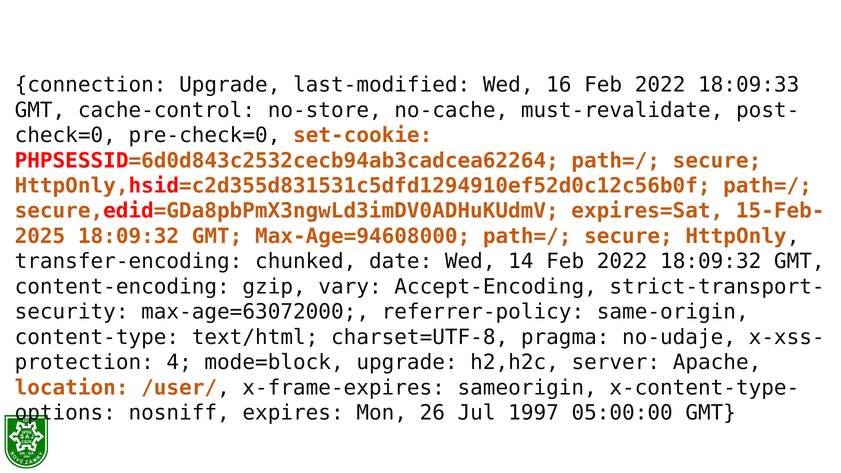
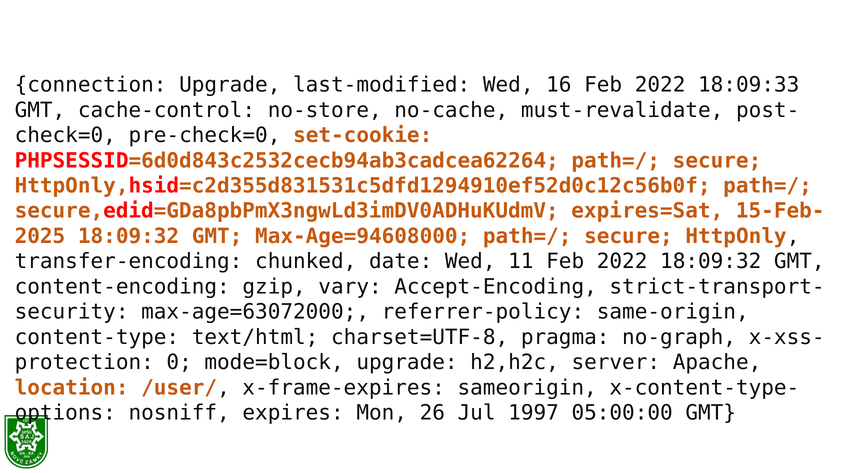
14: 14 -> 11
no-udaje: no-udaje -> no-graph
4: 4 -> 0
